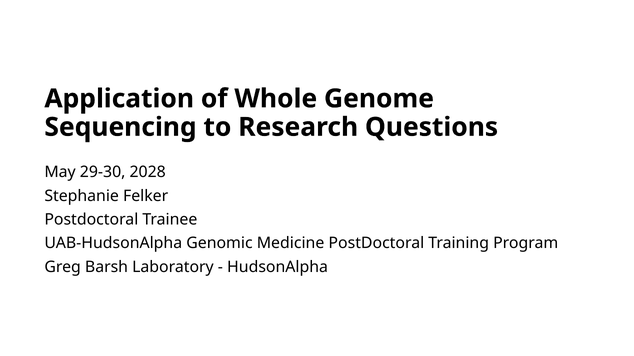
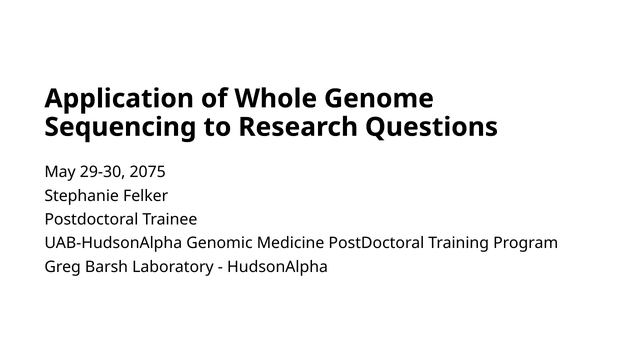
2028: 2028 -> 2075
